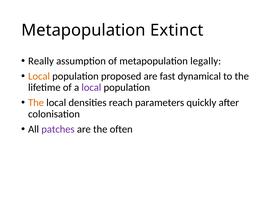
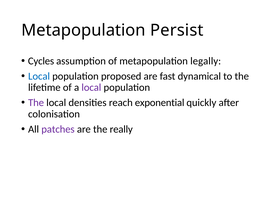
Extinct: Extinct -> Persist
Really: Really -> Cycles
Local at (39, 76) colour: orange -> blue
The at (36, 103) colour: orange -> purple
parameters: parameters -> exponential
often: often -> really
